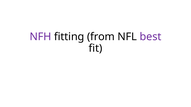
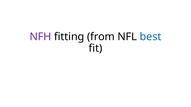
best colour: purple -> blue
